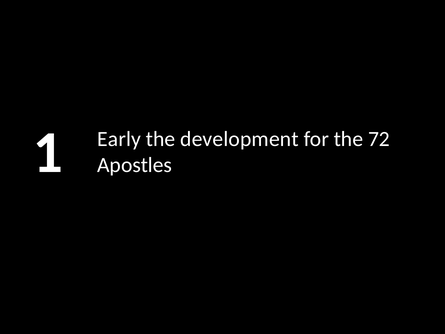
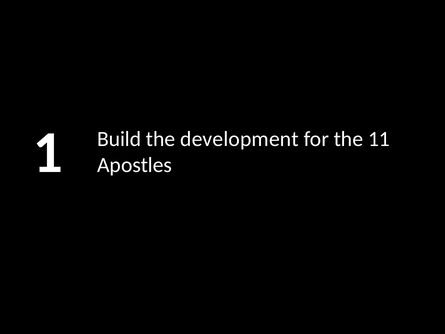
Early: Early -> Build
72: 72 -> 11
